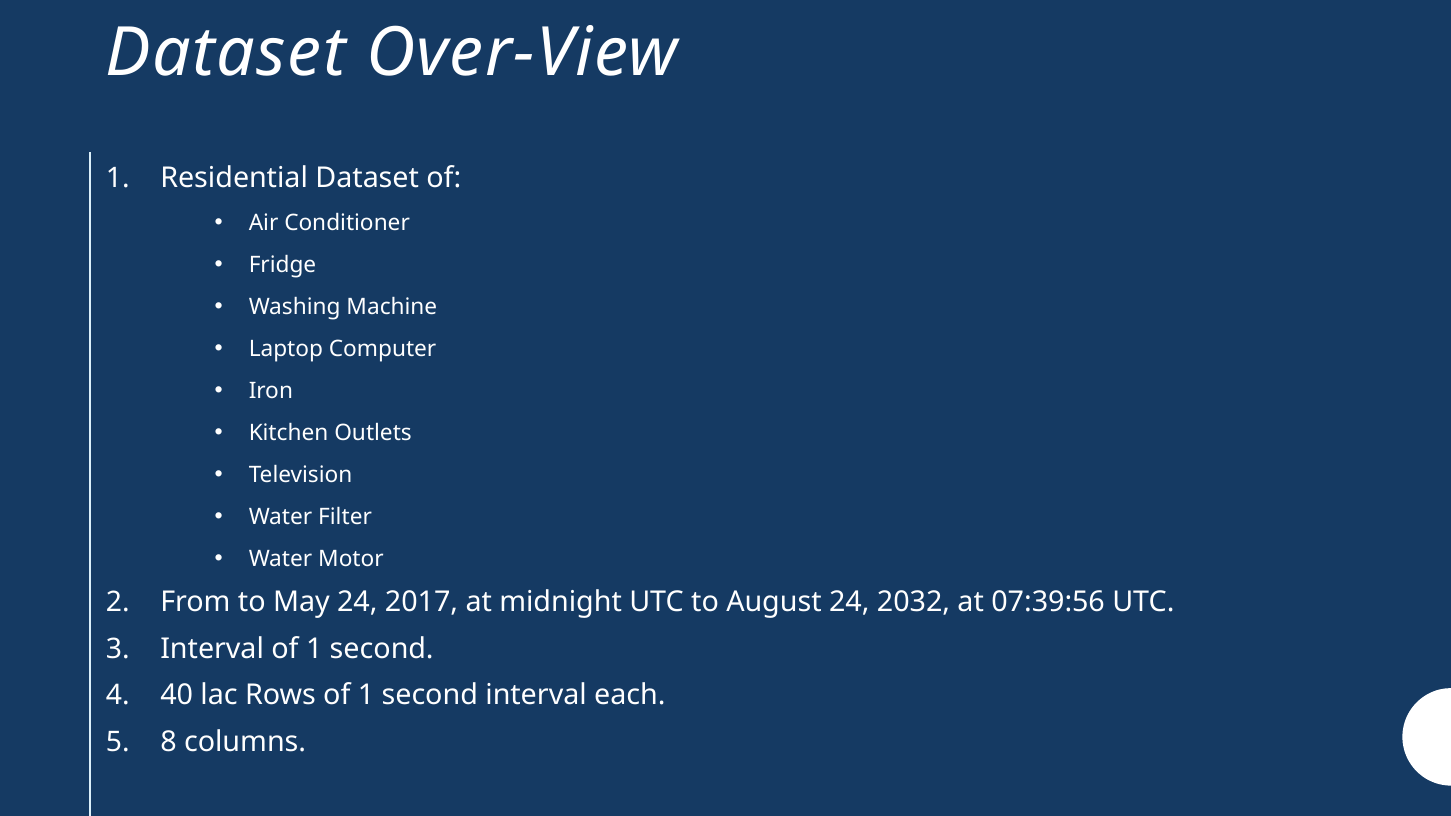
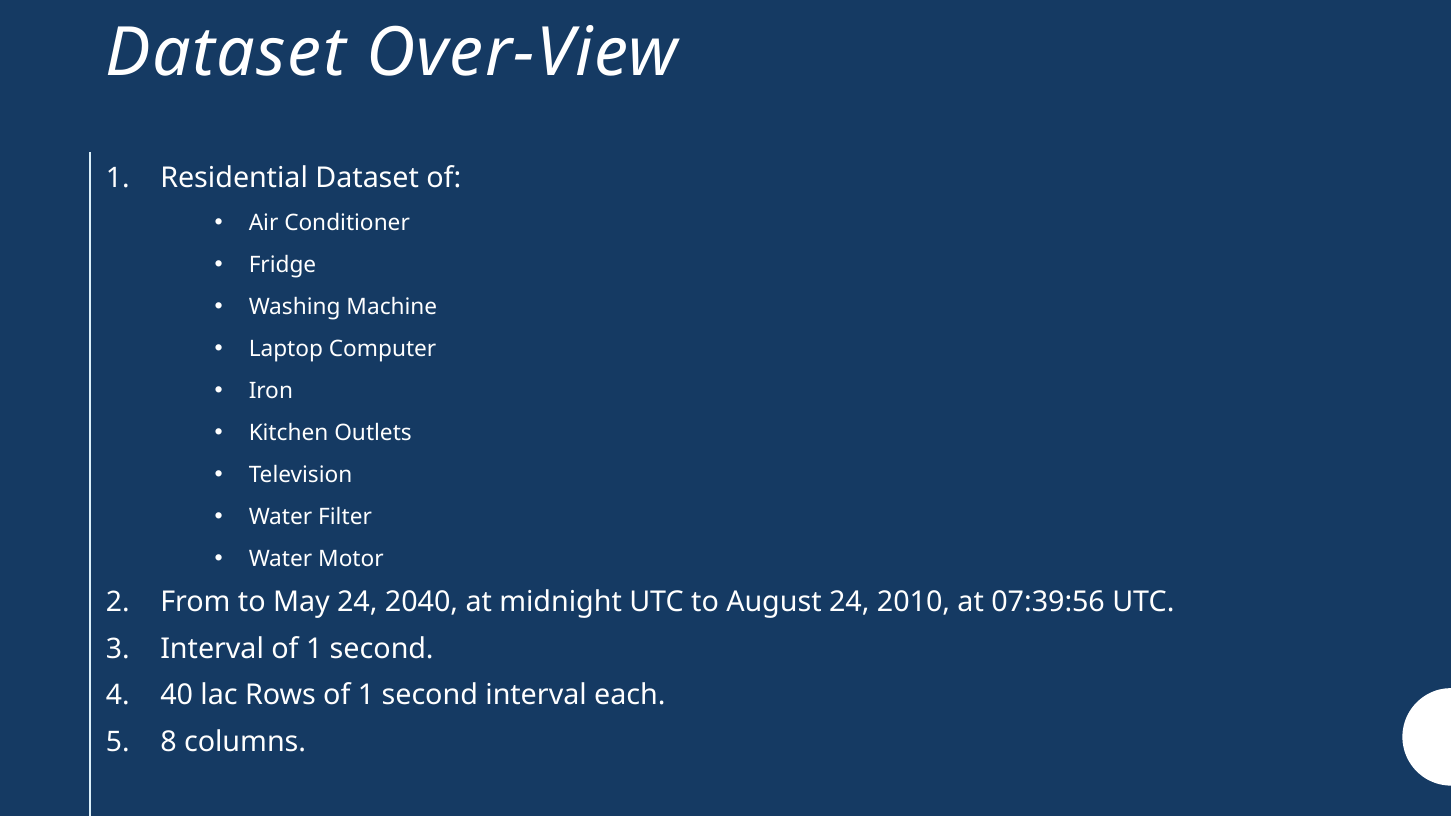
2017: 2017 -> 2040
2032: 2032 -> 2010
